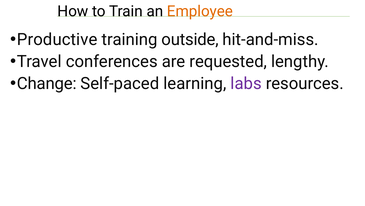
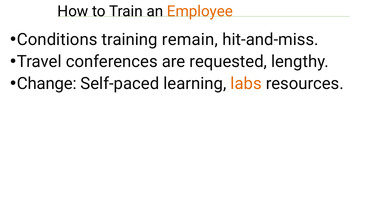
Productive: Productive -> Conditions
outside: outside -> remain
labs colour: purple -> orange
